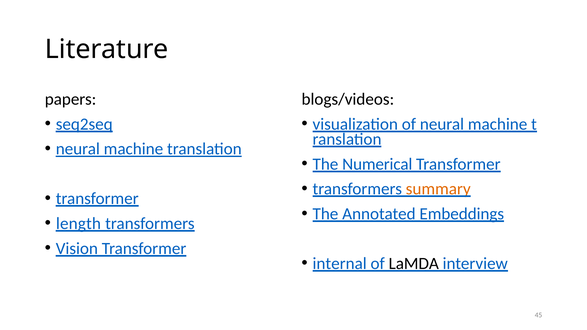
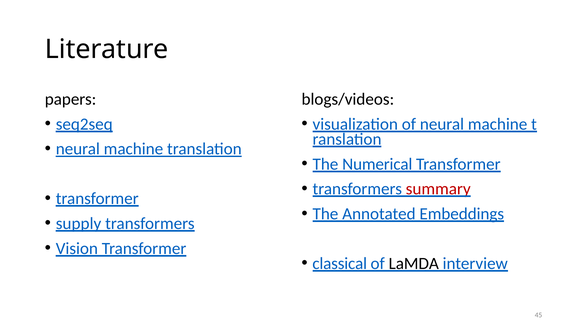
summary colour: orange -> red
length: length -> supply
internal: internal -> classical
